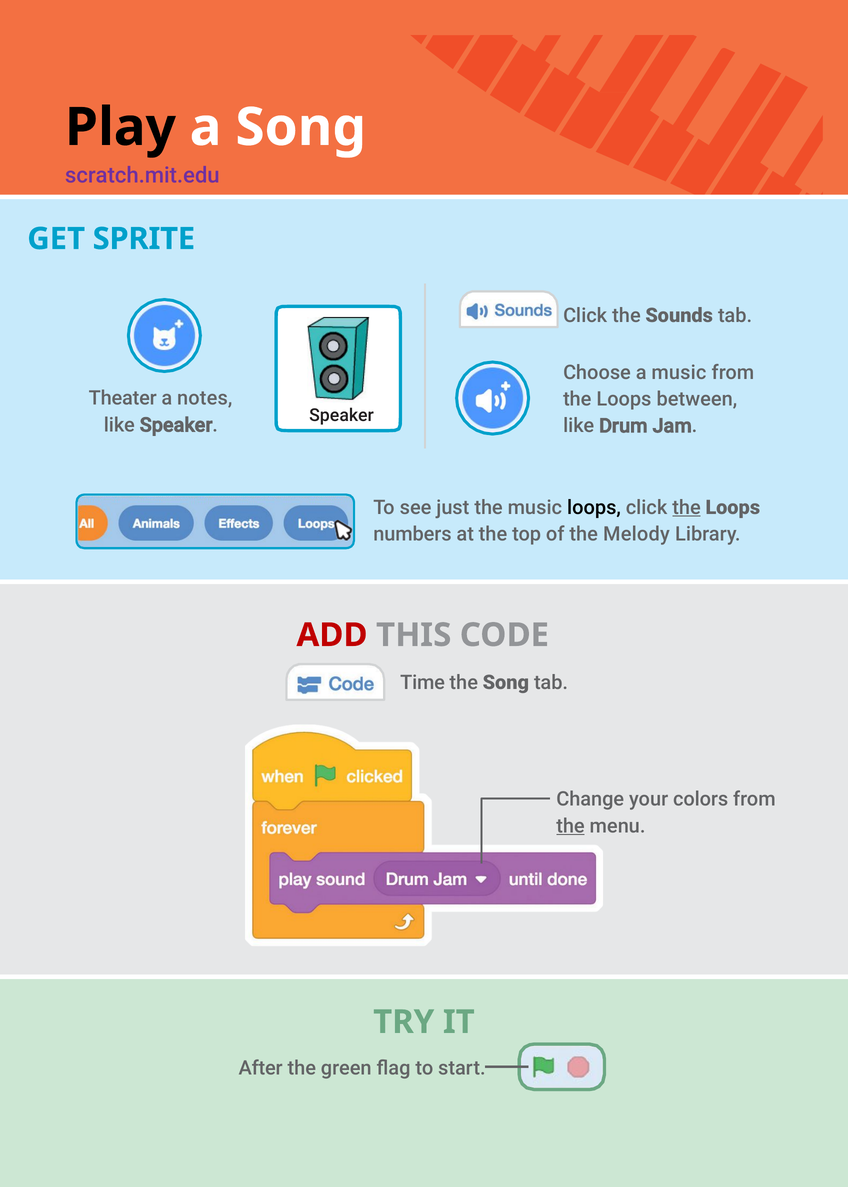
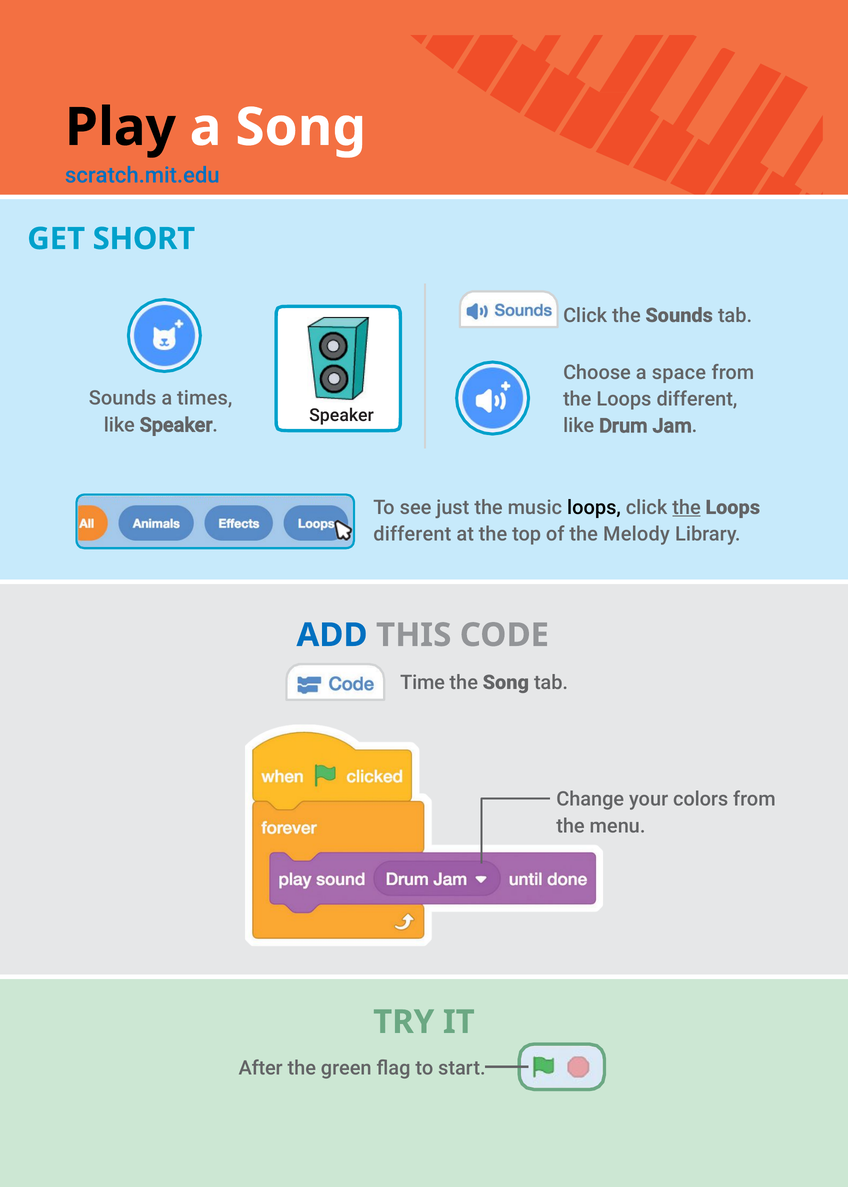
scratch.mit.edu colour: purple -> blue
SPRITE: SPRITE -> SHORT
a music: music -> space
Theater at (123, 398): Theater -> Sounds
notes: notes -> times
between at (697, 399): between -> different
numbers at (412, 534): numbers -> different
ADD colour: red -> blue
the at (571, 826) underline: present -> none
